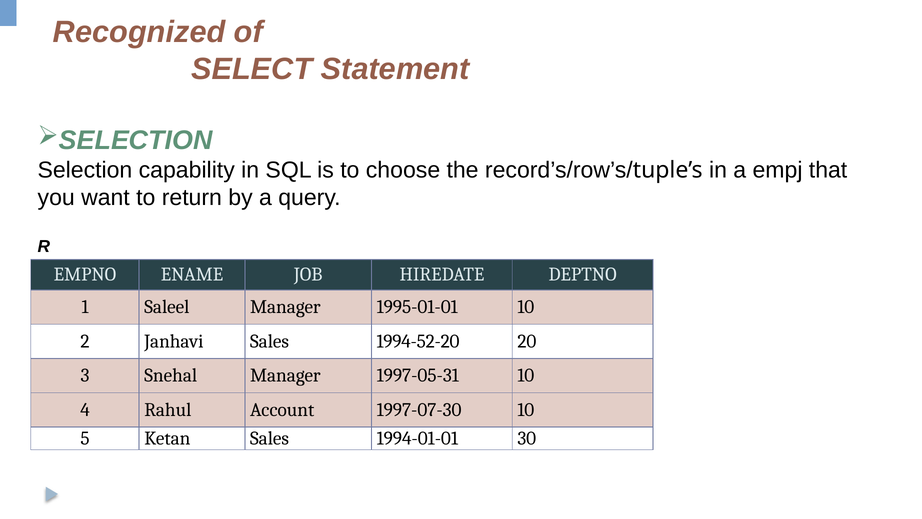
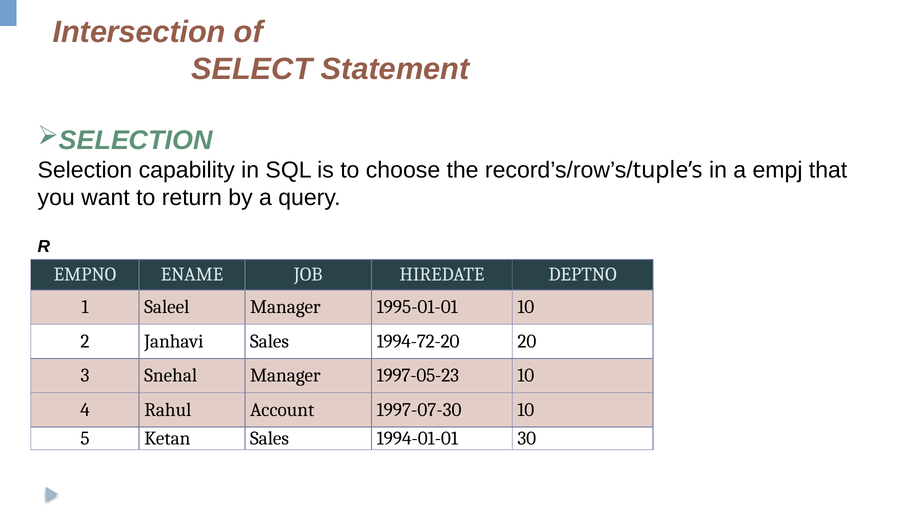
Recognized: Recognized -> Intersection
1994-52-20: 1994-52-20 -> 1994-72-20
1997-05-31: 1997-05-31 -> 1997-05-23
